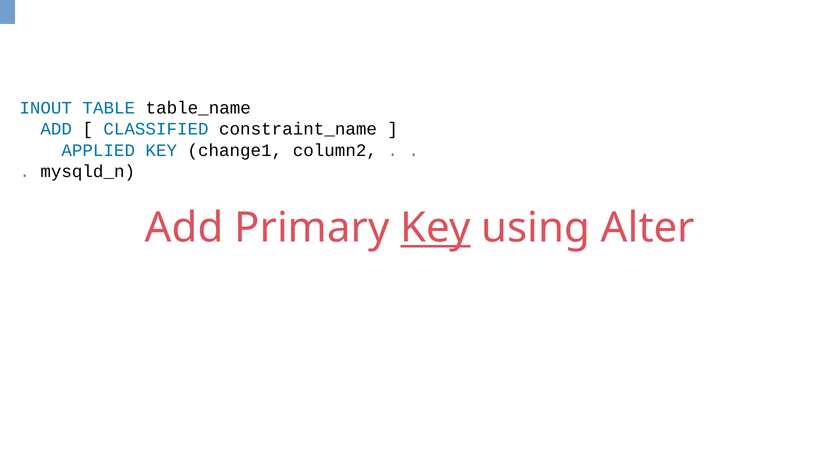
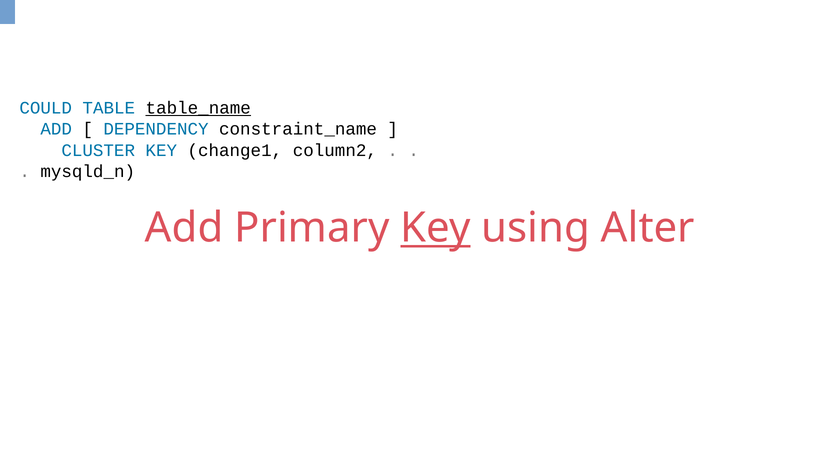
INOUT: INOUT -> COULD
table_name underline: none -> present
CLASSIFIED: CLASSIFIED -> DEPENDENCY
APPLIED: APPLIED -> CLUSTER
